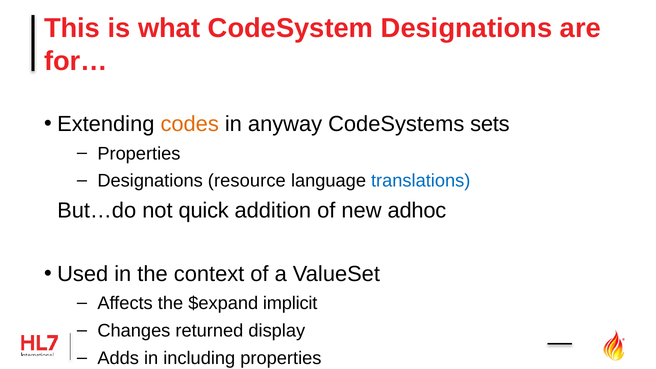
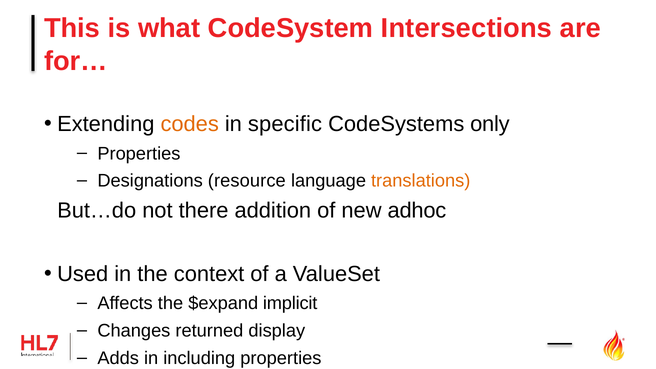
CodeSystem Designations: Designations -> Intersections
anyway: anyway -> specific
sets: sets -> only
translations colour: blue -> orange
quick: quick -> there
